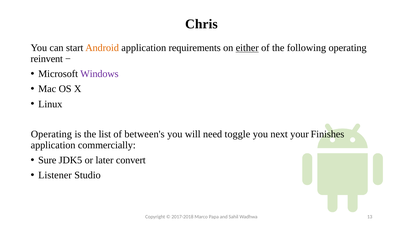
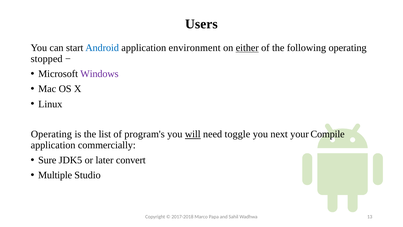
Chris: Chris -> Users
Android colour: orange -> blue
requirements: requirements -> environment
reinvent: reinvent -> stopped
between's: between's -> program's
will underline: none -> present
Finishes: Finishes -> Compile
Listener: Listener -> Multiple
